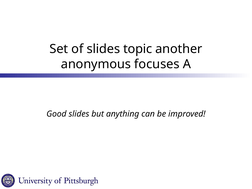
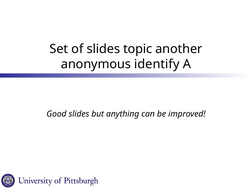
focuses: focuses -> identify
